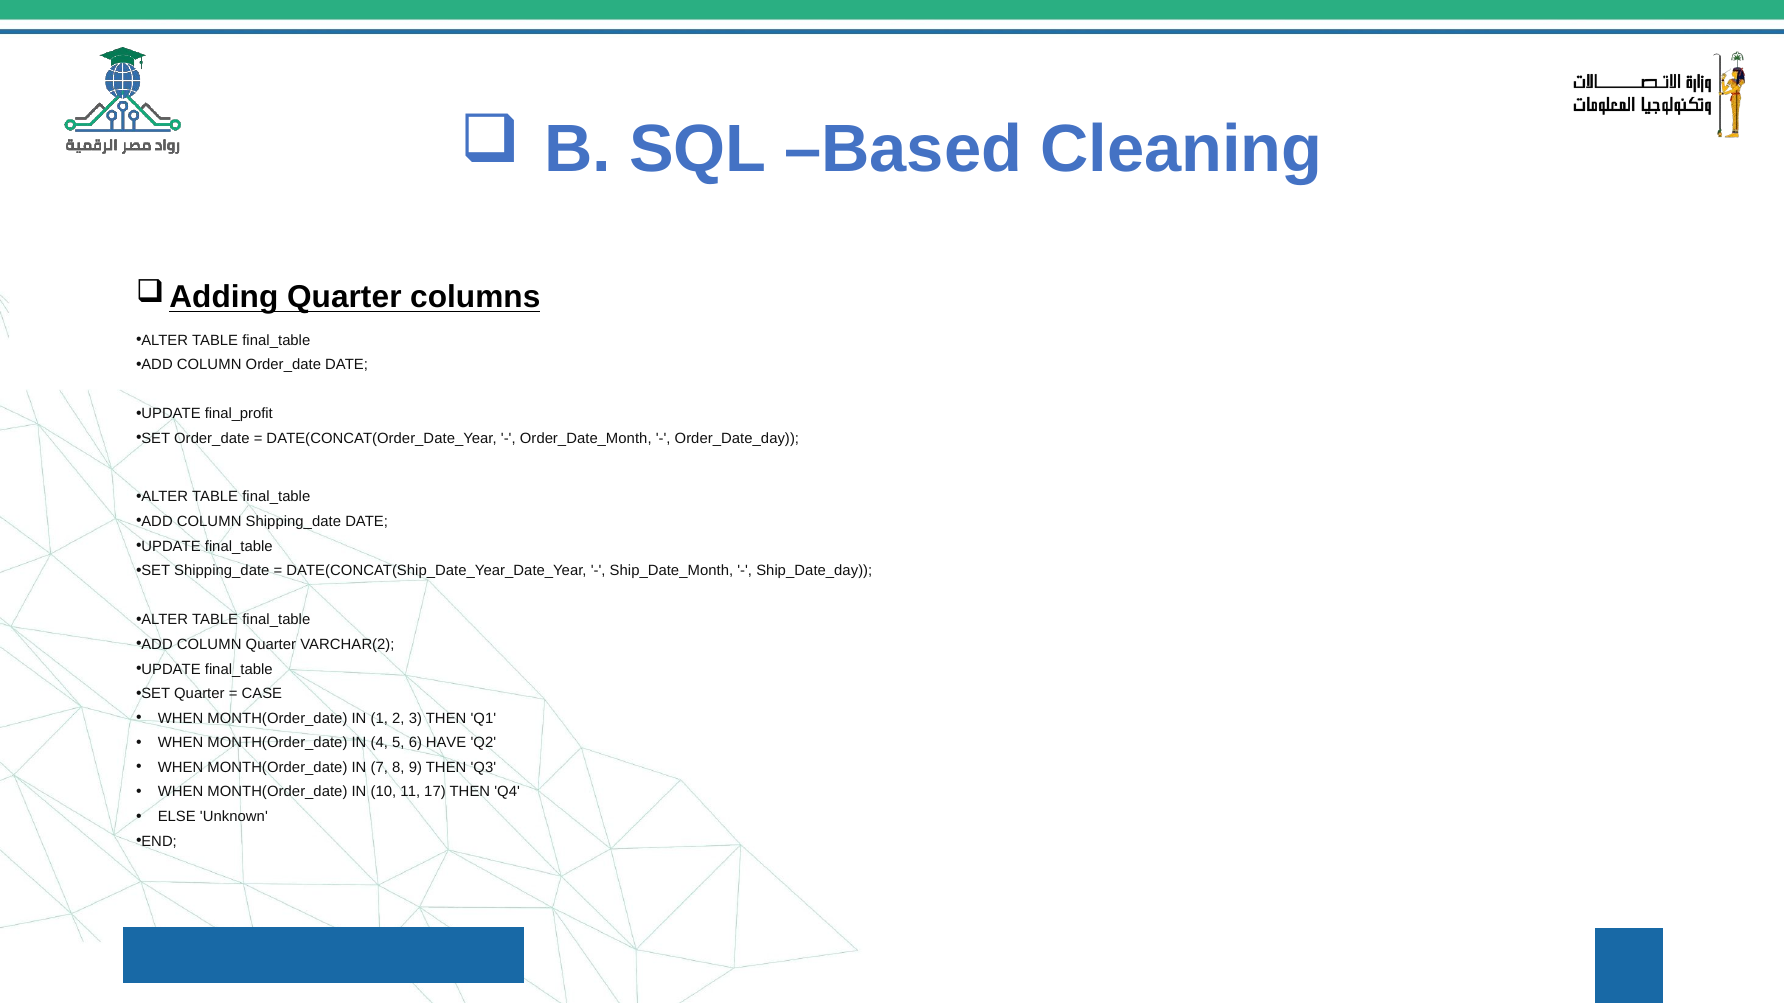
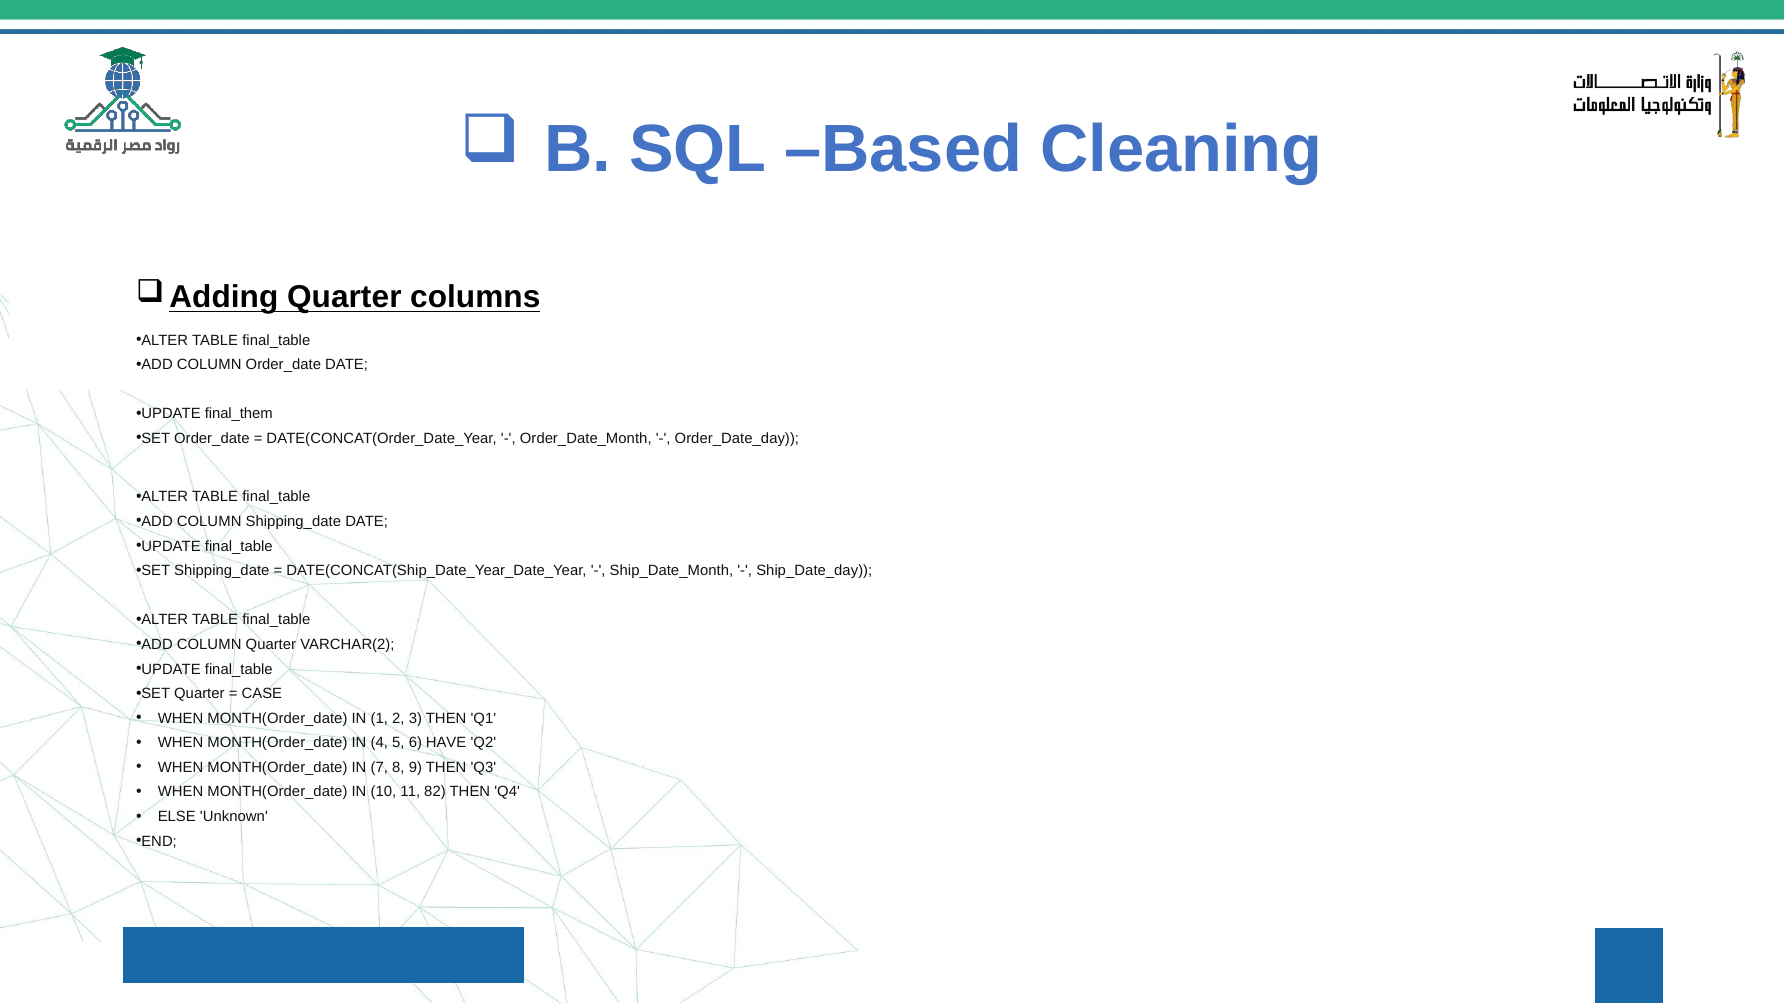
final_profit: final_profit -> final_them
17: 17 -> 82
